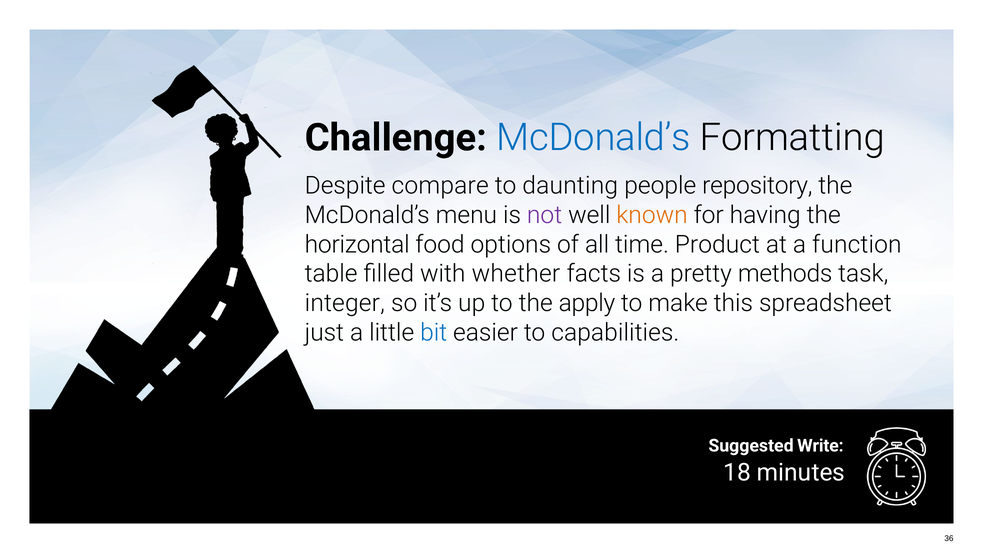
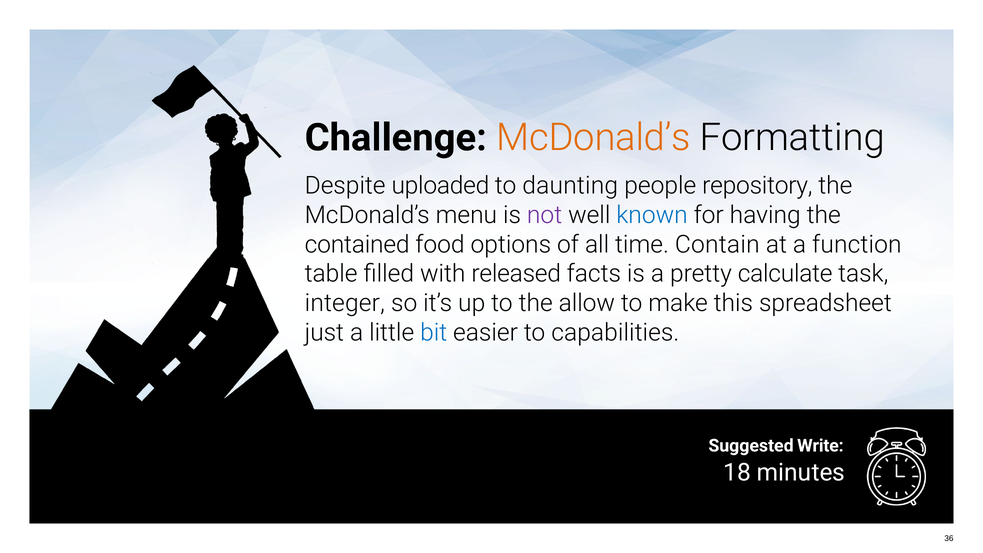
McDonald’s at (594, 138) colour: blue -> orange
compare: compare -> uploaded
known colour: orange -> blue
horizontal: horizontal -> contained
Product: Product -> Contain
whether: whether -> released
methods: methods -> calculate
apply: apply -> allow
